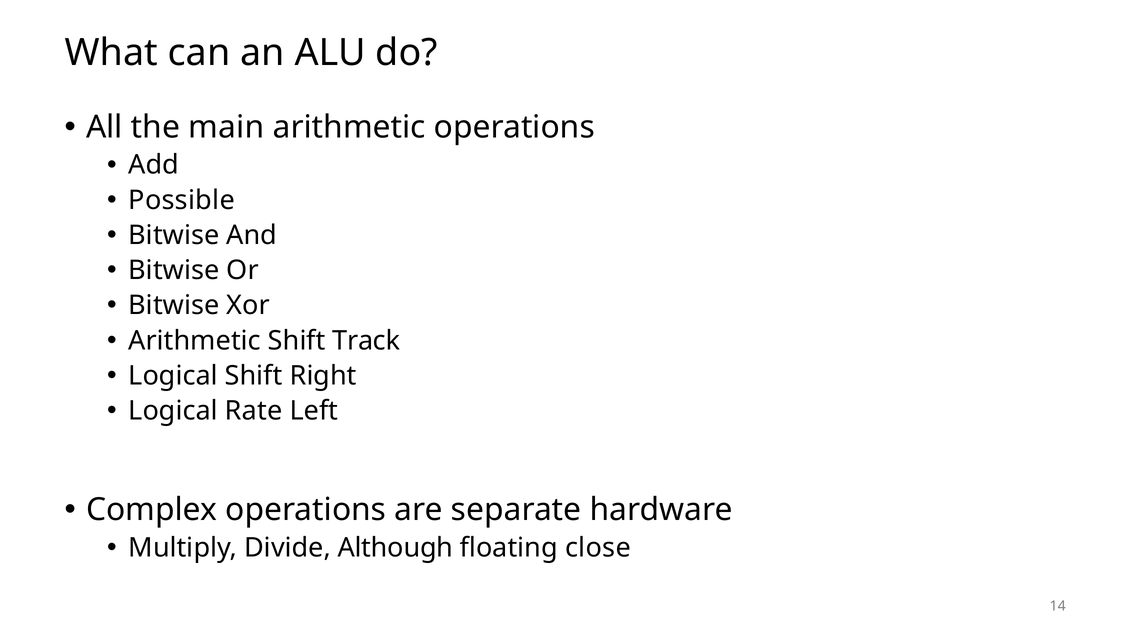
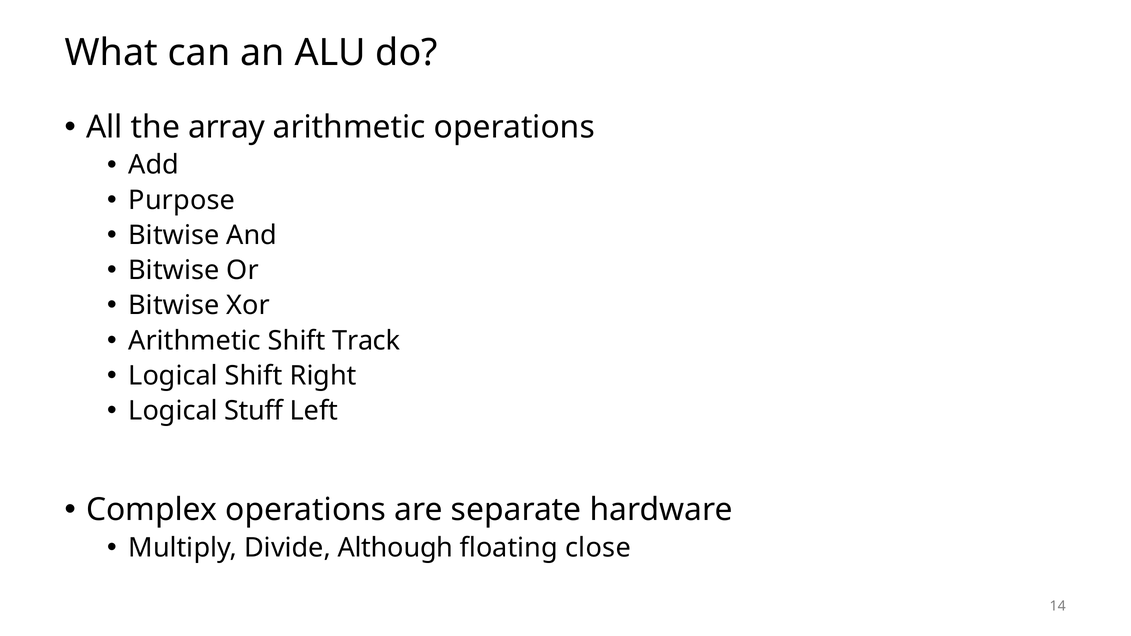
main: main -> array
Possible: Possible -> Purpose
Rate: Rate -> Stuff
